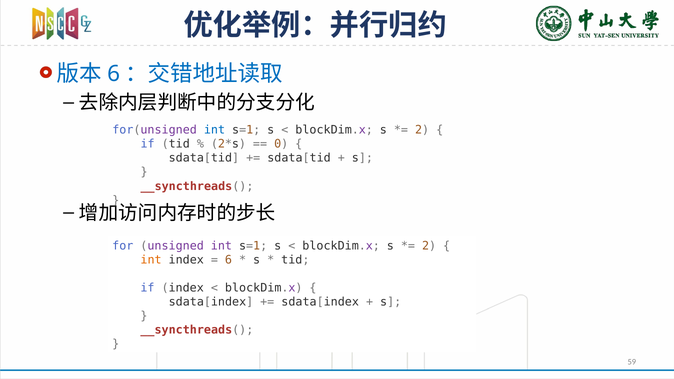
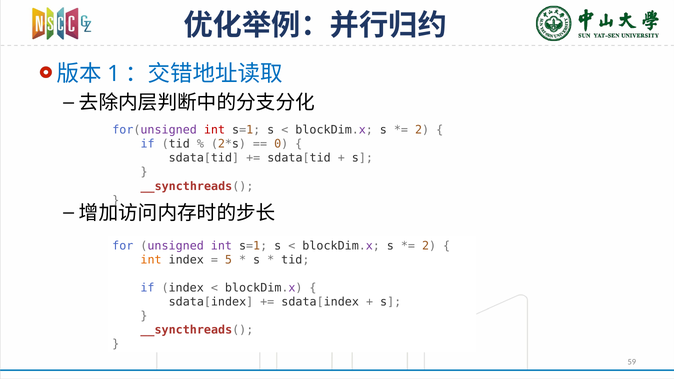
6 at (114, 74): 6 -> 1
int at (214, 130) colour: blue -> red
6 at (228, 260): 6 -> 5
